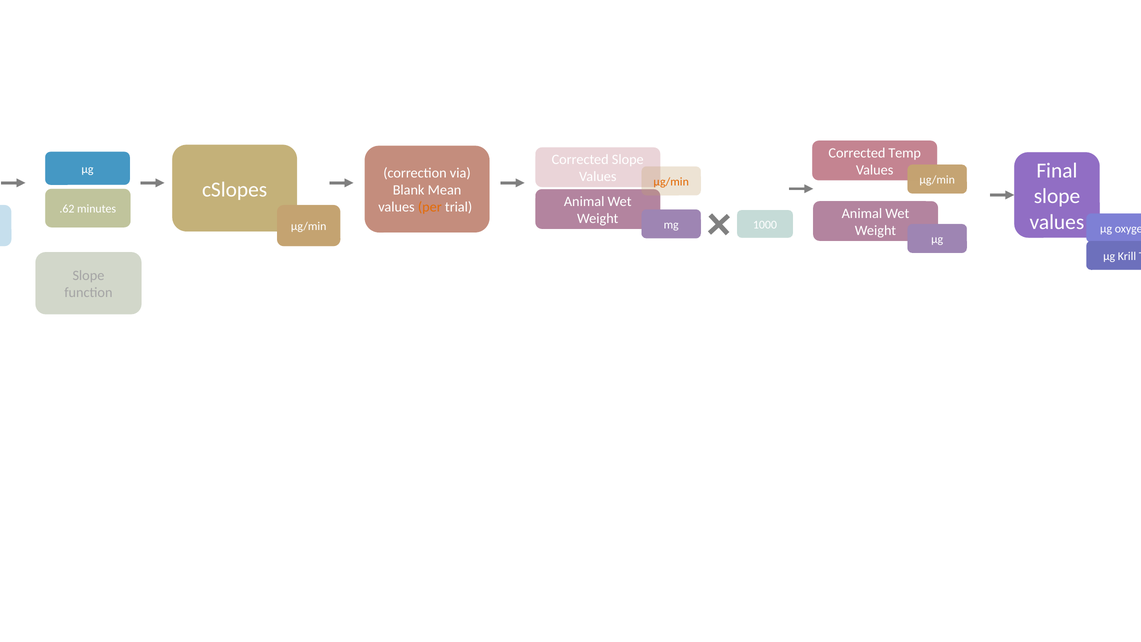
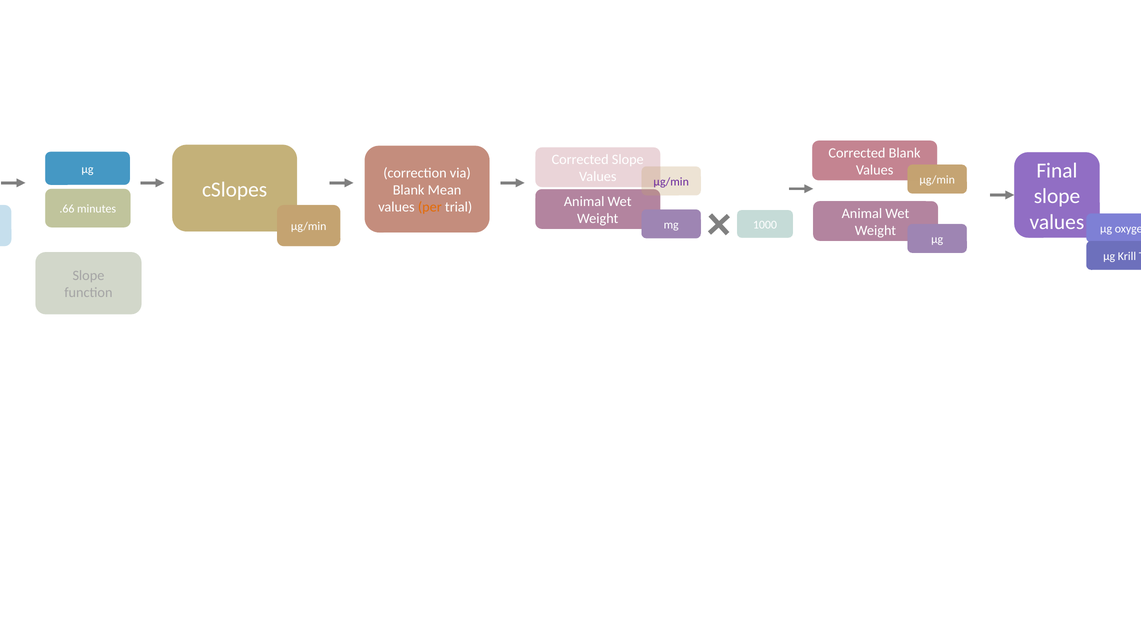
Corrected Temp: Temp -> Blank
µg/min at (671, 182) colour: orange -> purple
.62: .62 -> .66
